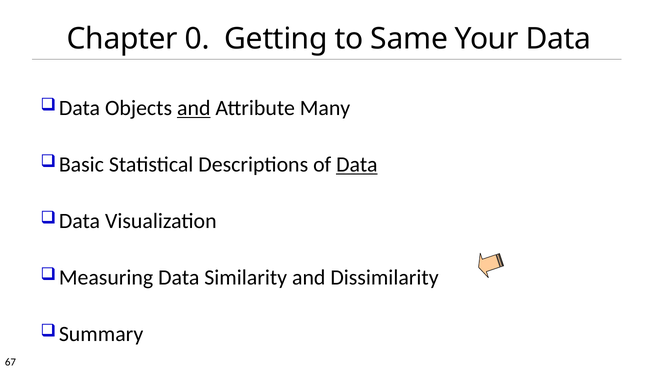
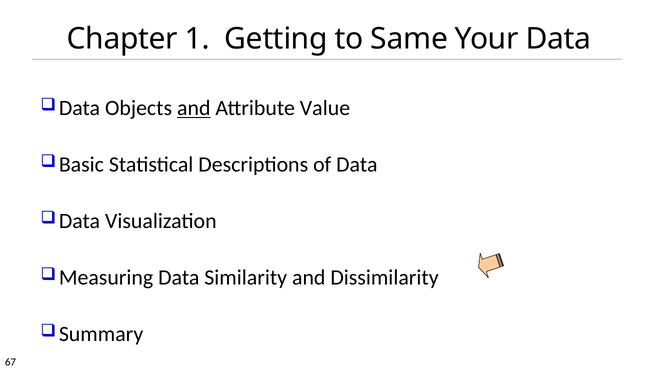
0: 0 -> 1
Many: Many -> Value
Data at (357, 165) underline: present -> none
